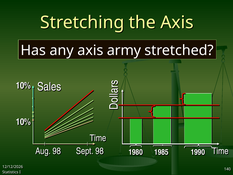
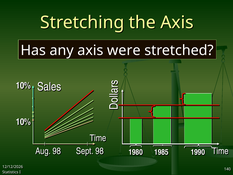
army: army -> were
